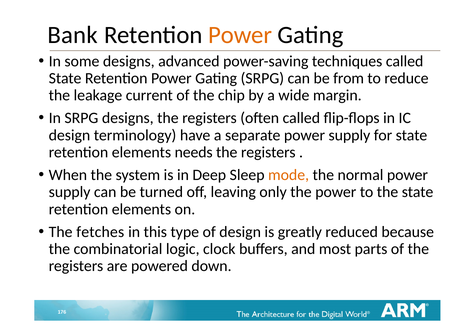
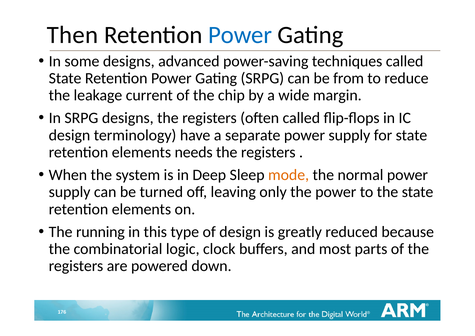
Bank: Bank -> Then
Power at (240, 35) colour: orange -> blue
fetches: fetches -> running
